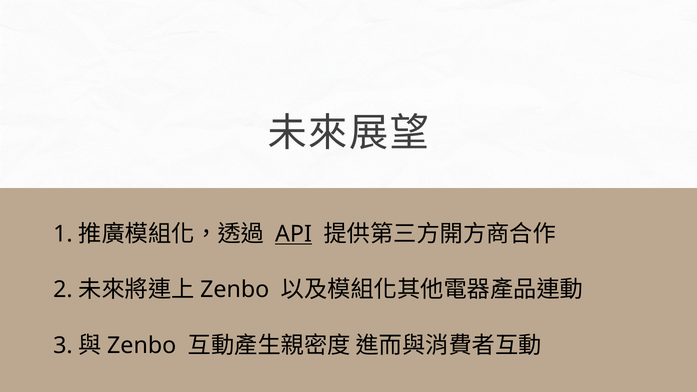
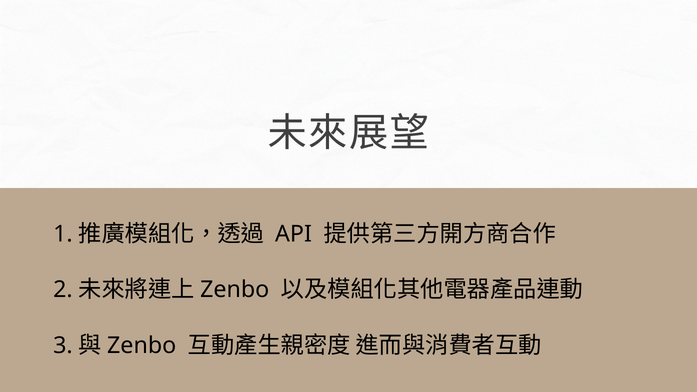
API underline: present -> none
